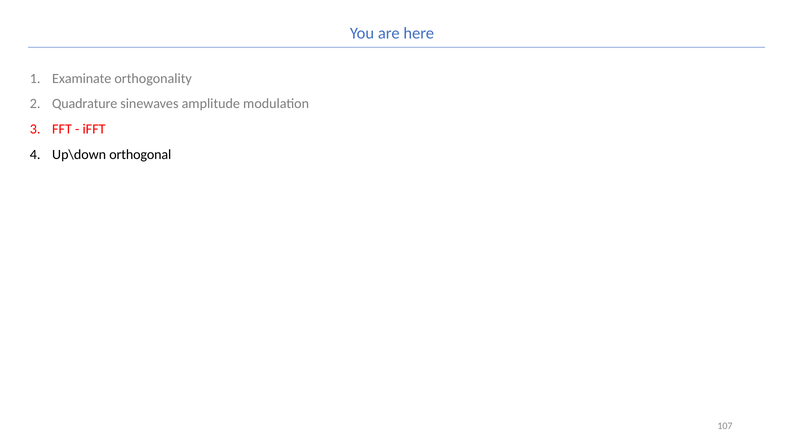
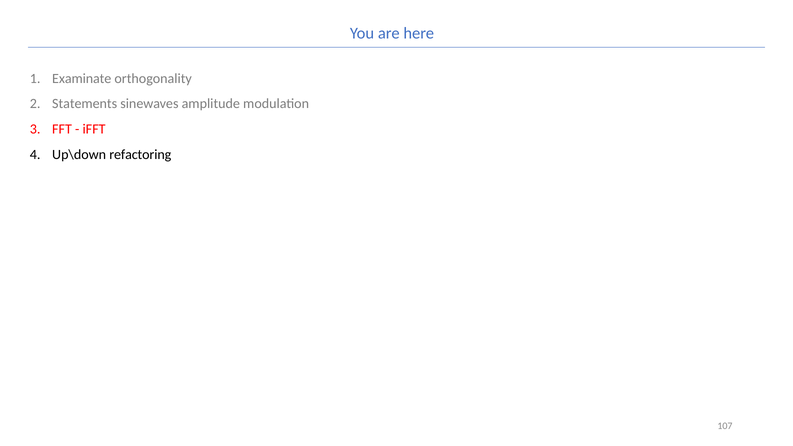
Quadrature: Quadrature -> Statements
orthogonal: orthogonal -> refactoring
